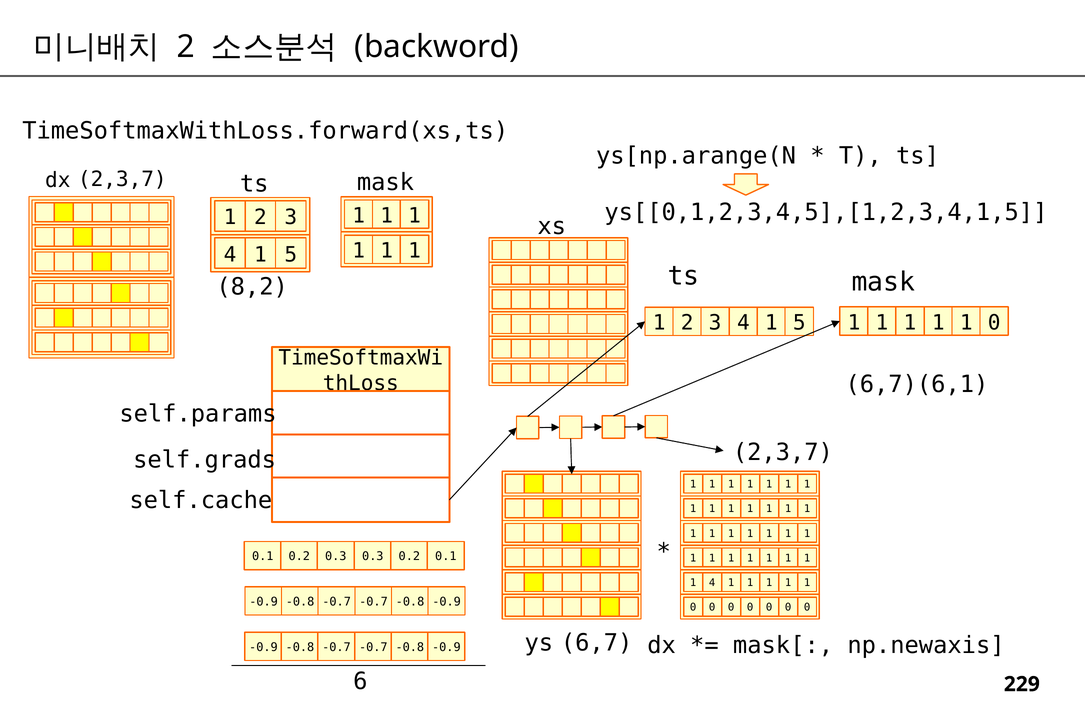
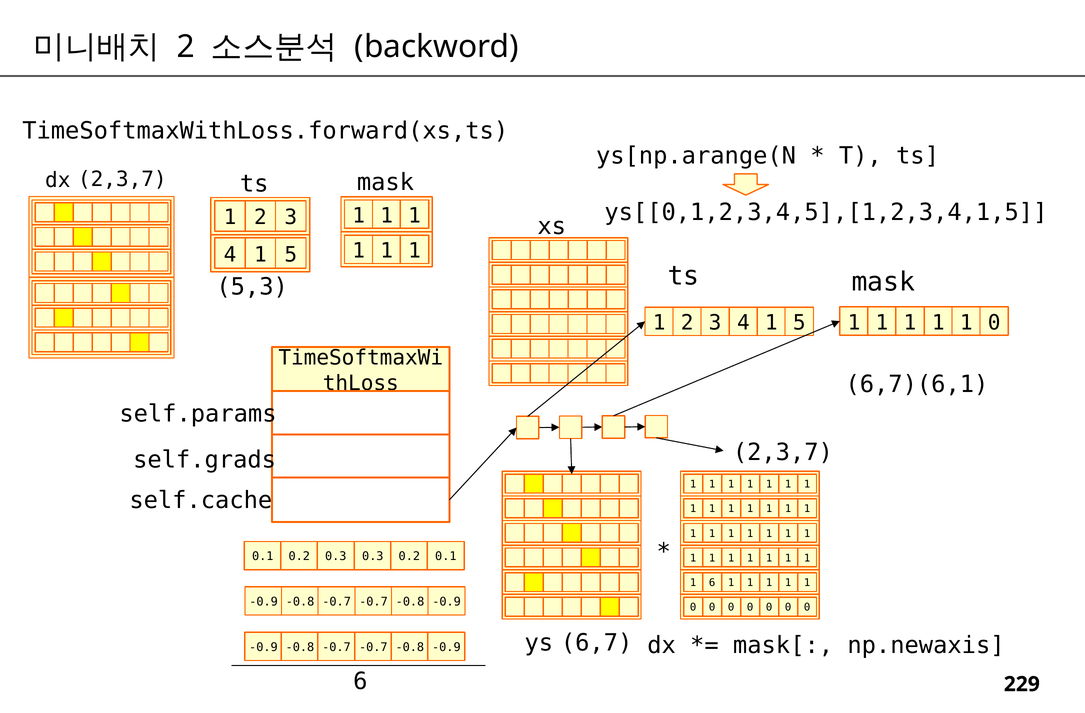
8,2: 8,2 -> 5,3
4 at (712, 583): 4 -> 6
